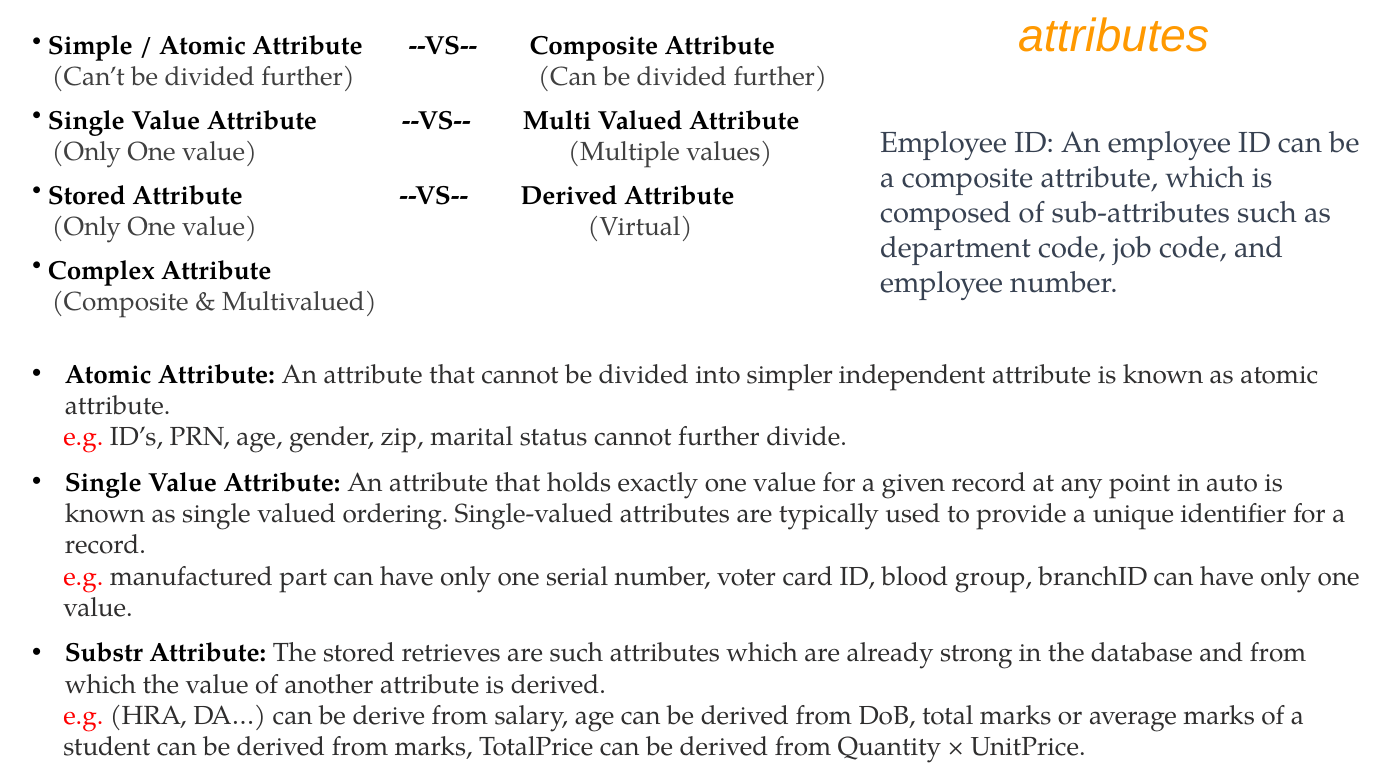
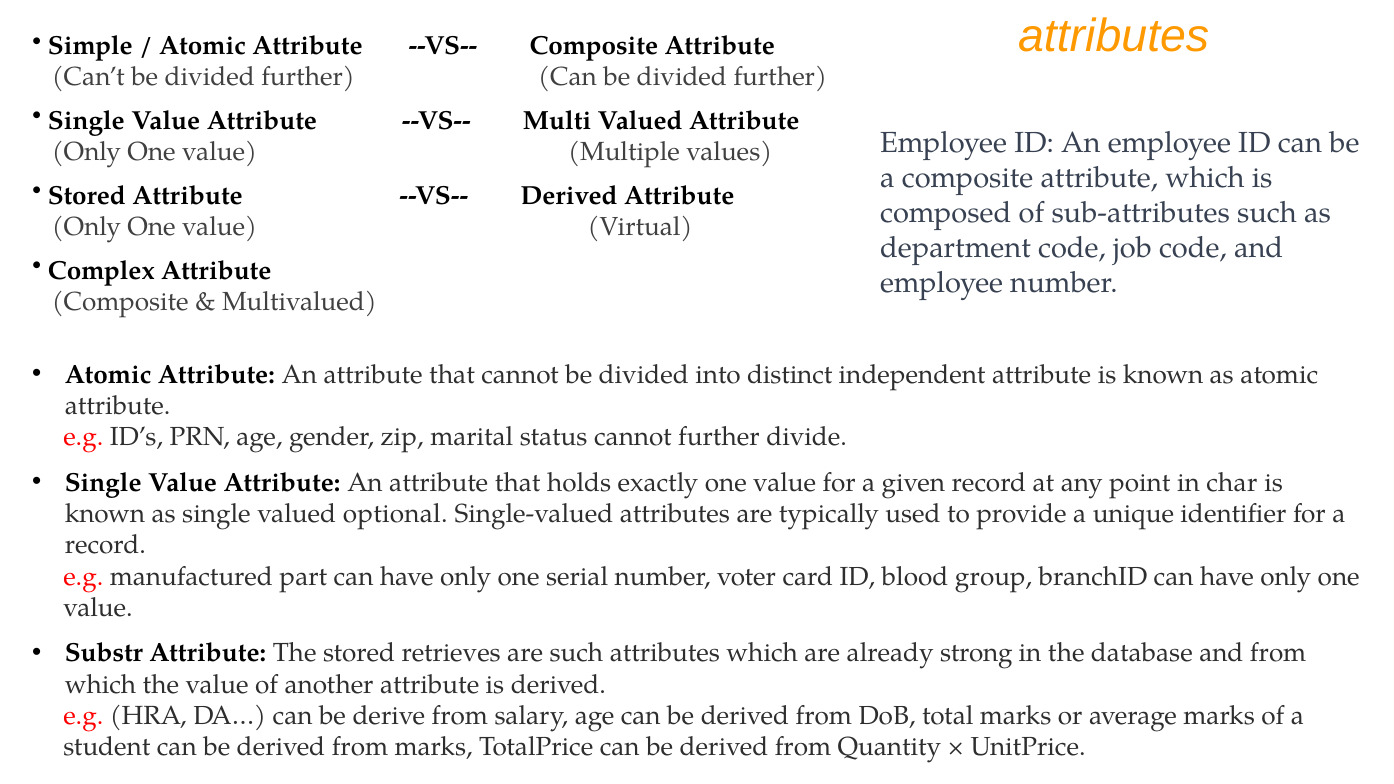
simpler: simpler -> distinct
auto: auto -> char
ordering: ordering -> optional
